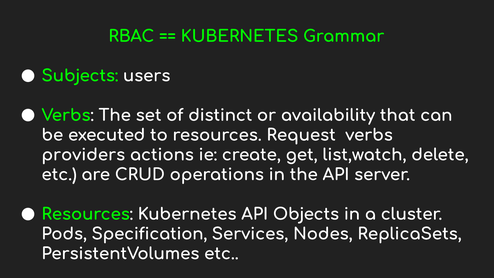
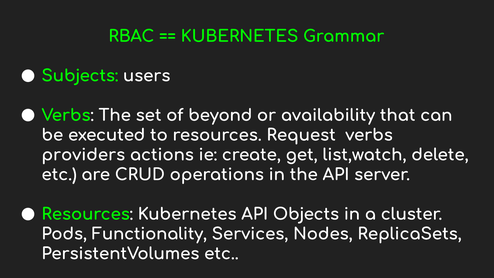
distinct: distinct -> beyond
Specification: Specification -> Functionality
